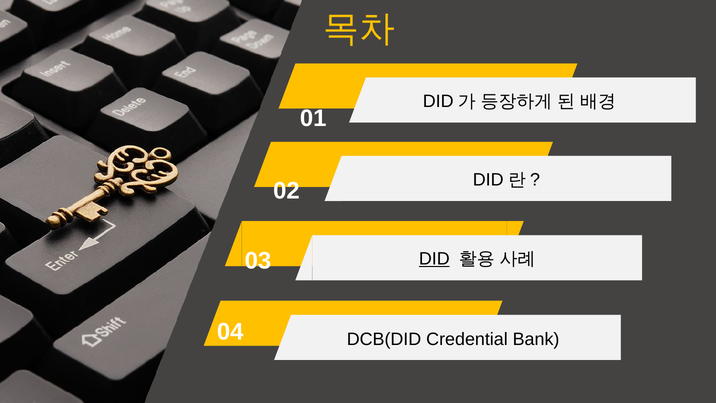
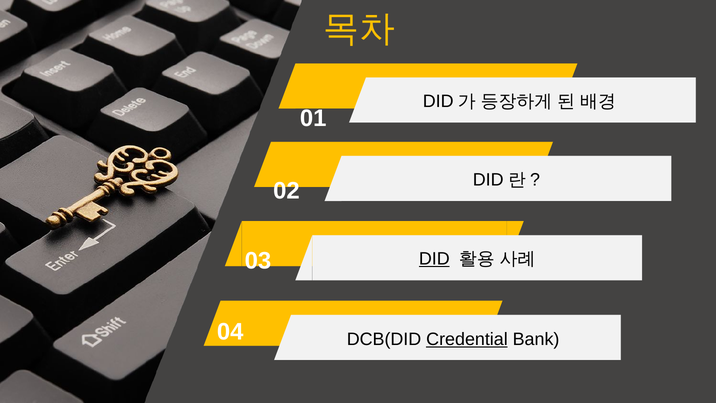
Credential underline: none -> present
